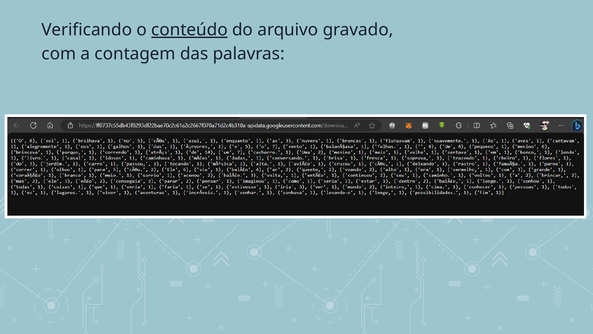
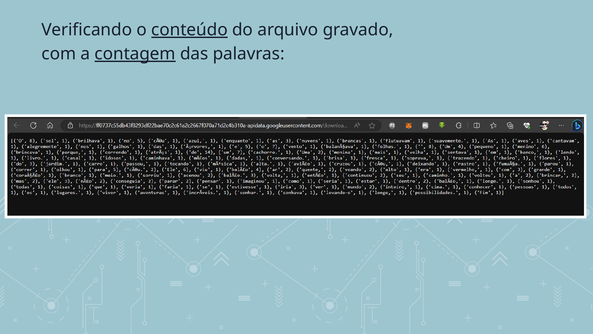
contagem underline: none -> present
